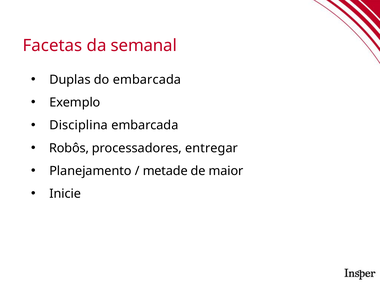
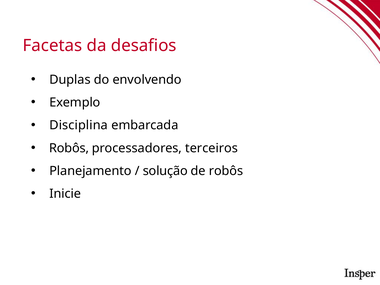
semanal: semanal -> desafios
do embarcada: embarcada -> envolvendo
entregar: entregar -> terceiros
metade: metade -> solução
de maior: maior -> robôs
